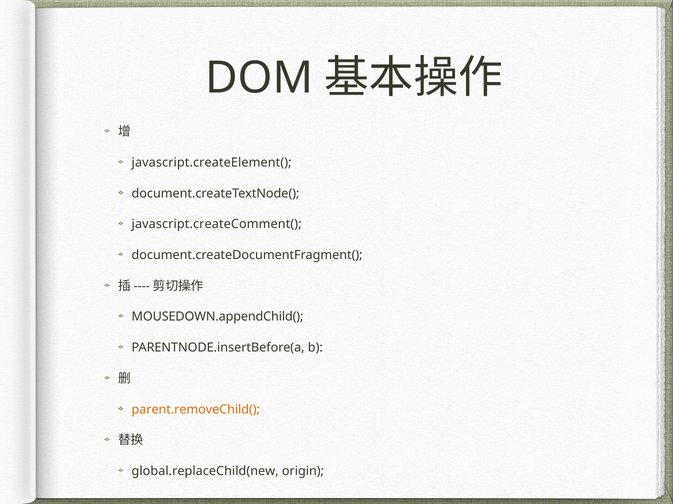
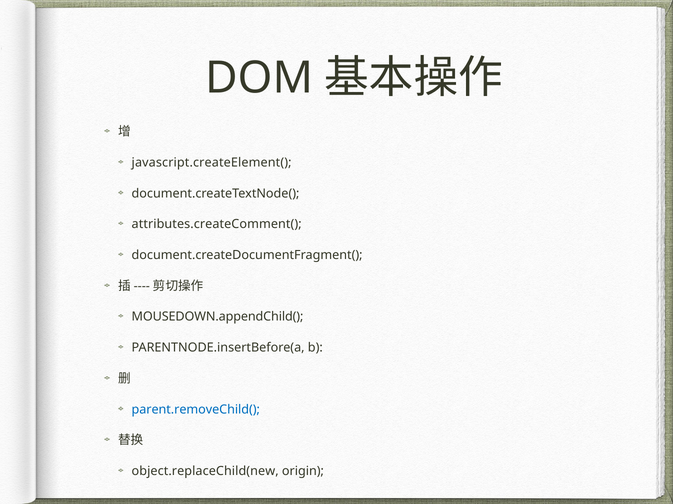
javascript.createComment(: javascript.createComment( -> attributes.createComment(
parent.removeChild( colour: orange -> blue
global.replaceChild(new: global.replaceChild(new -> object.replaceChild(new
